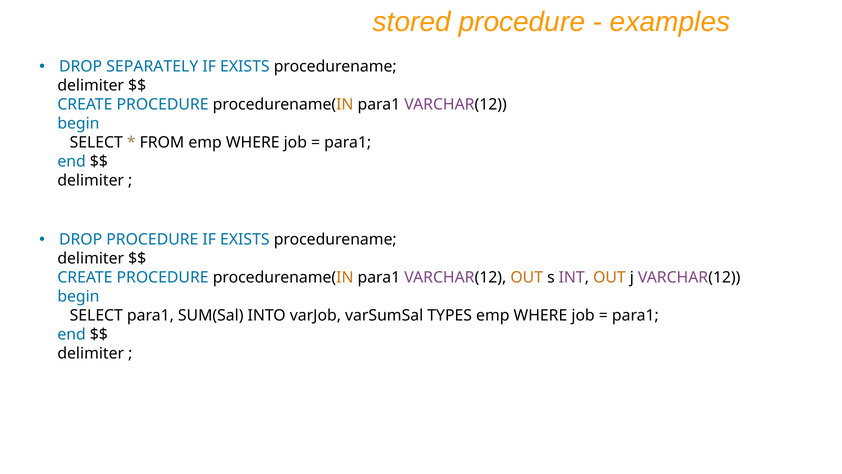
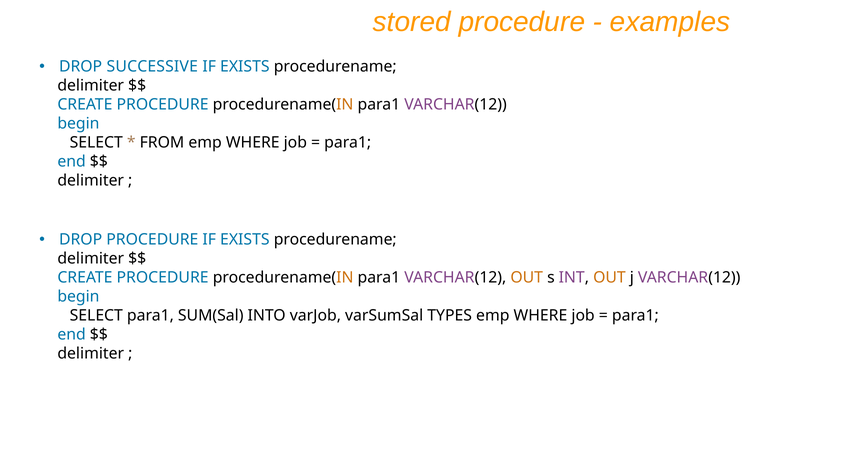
SEPARATELY: SEPARATELY -> SUCCESSIVE
